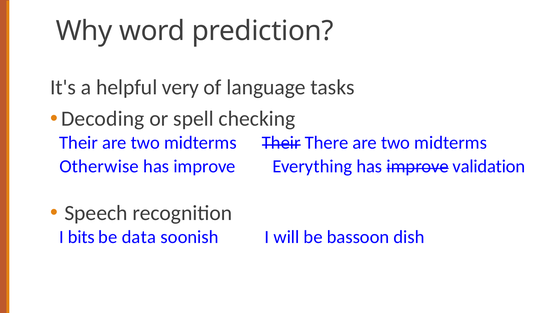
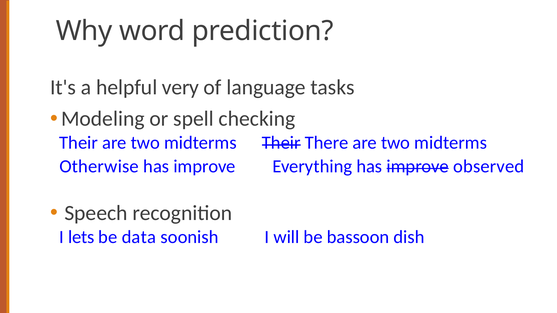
Decoding: Decoding -> Modeling
validation: validation -> observed
bits: bits -> lets
